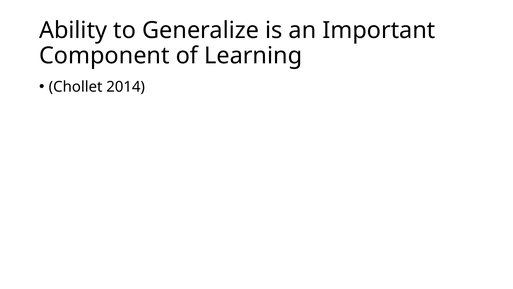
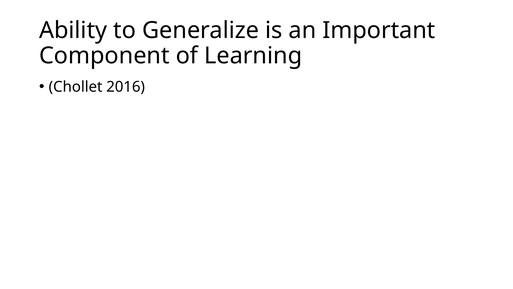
2014: 2014 -> 2016
